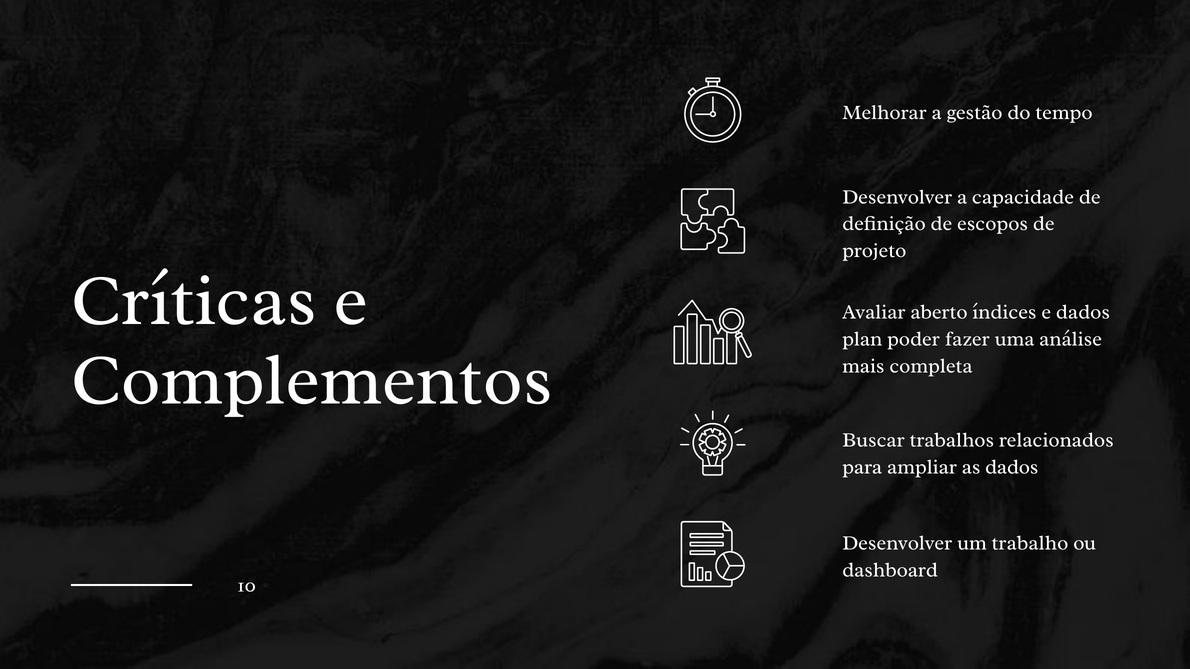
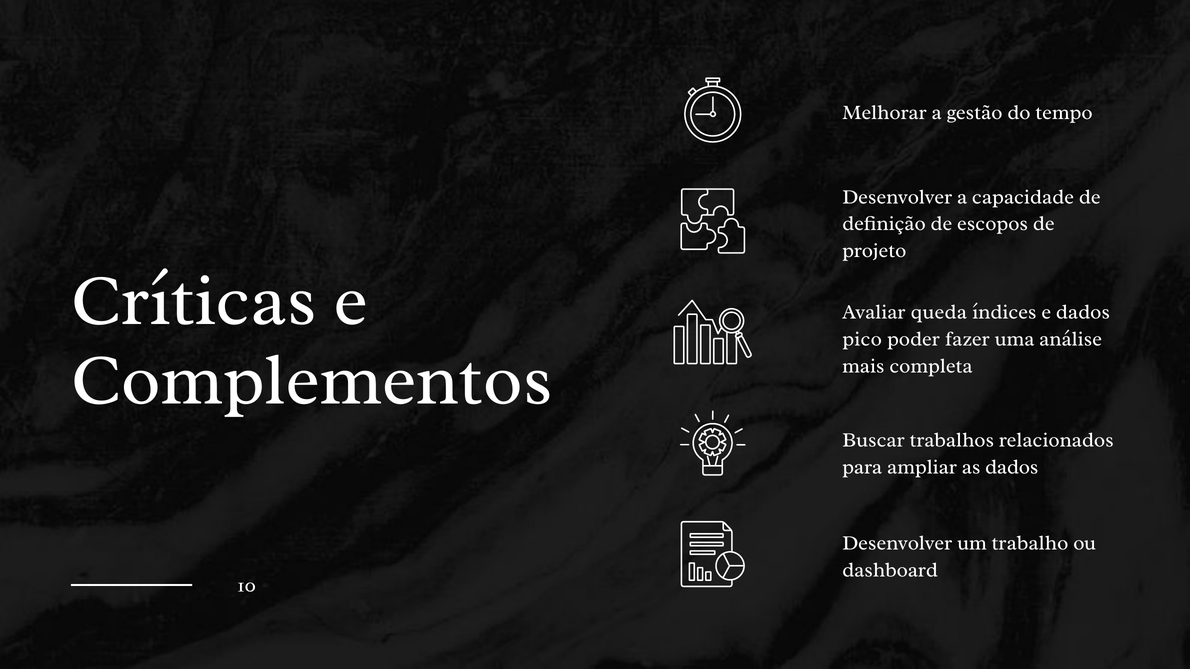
aberto: aberto -> queda
plan: plan -> pico
